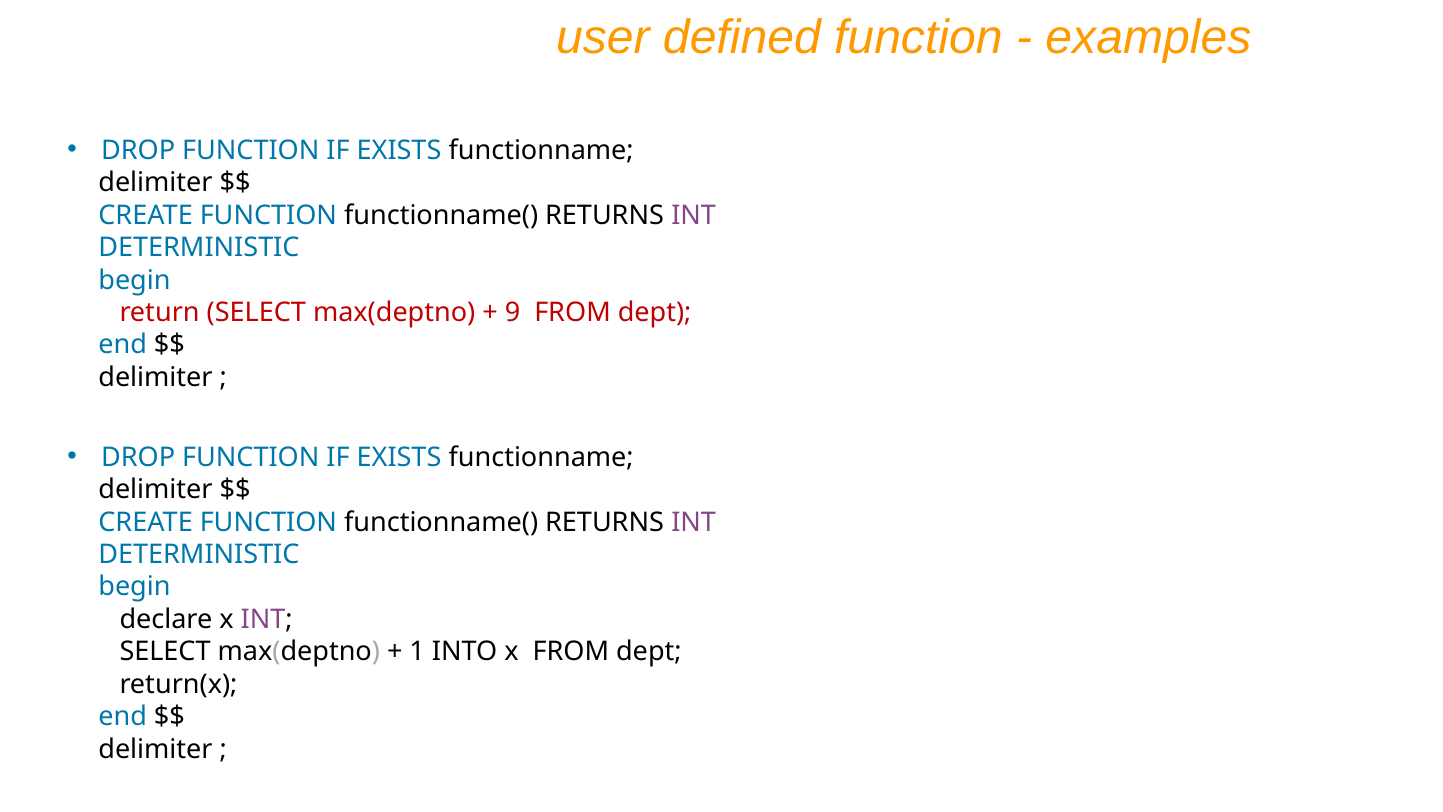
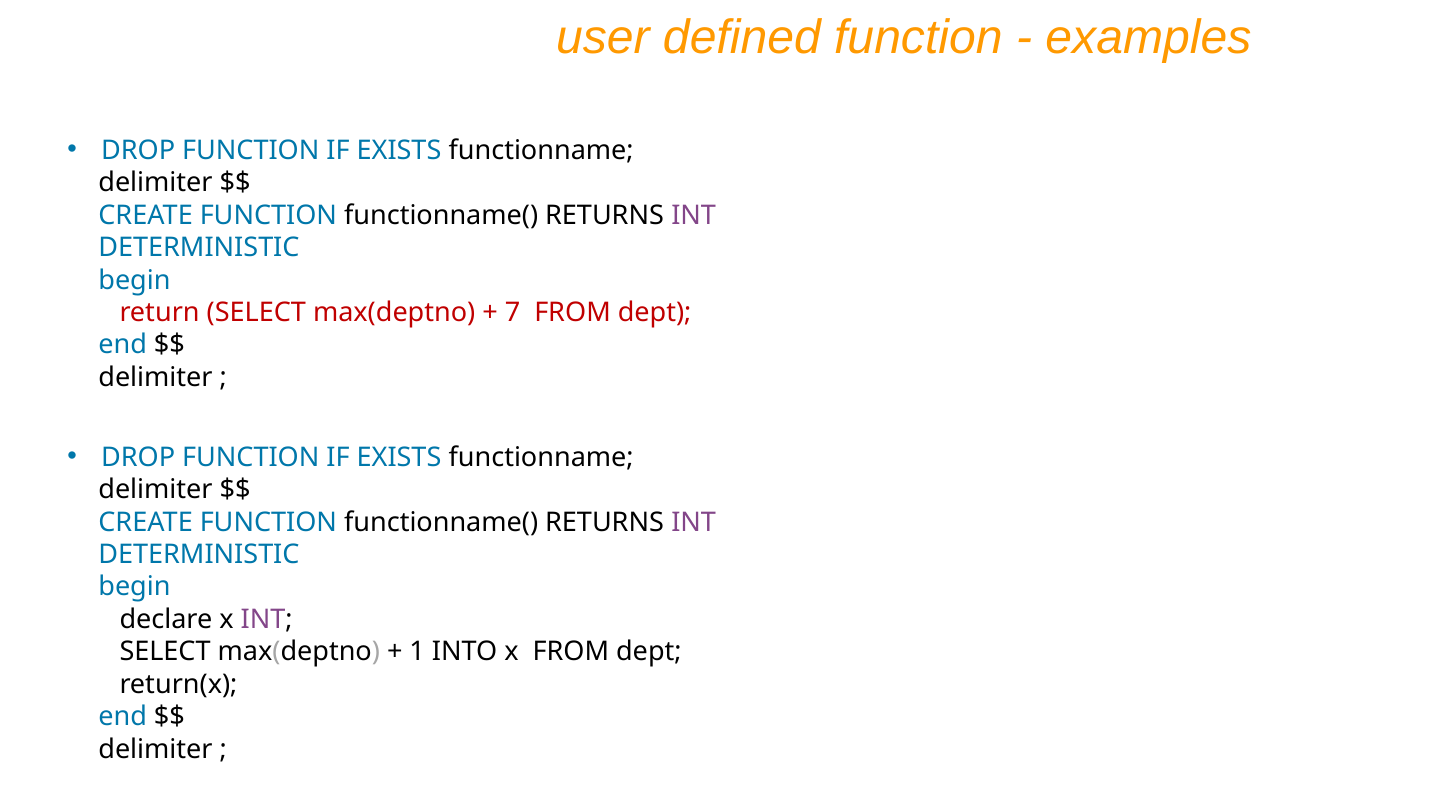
9: 9 -> 7
